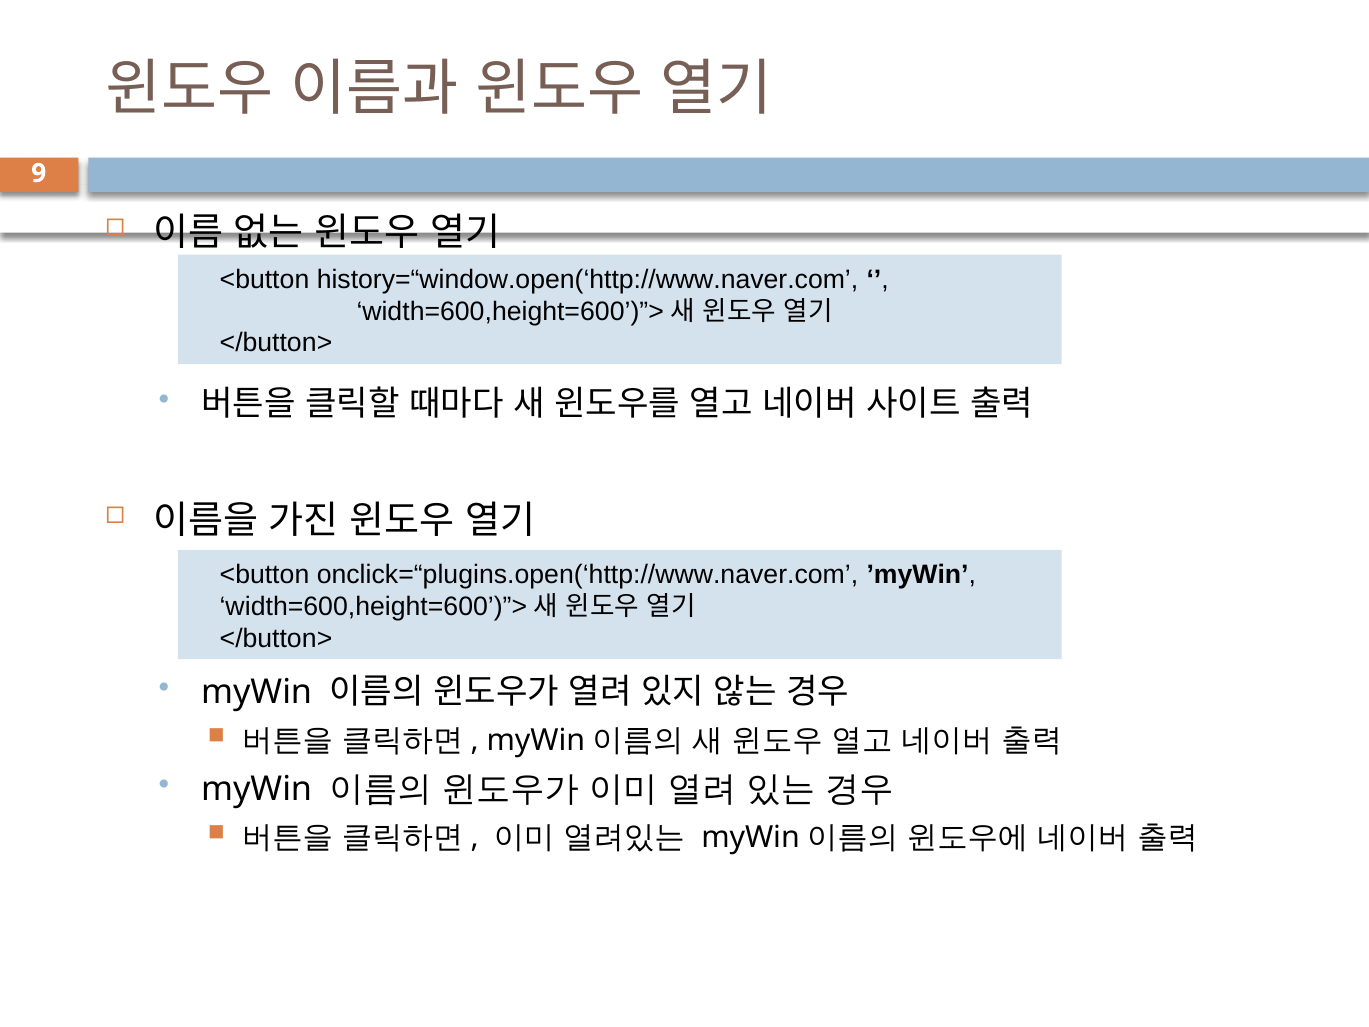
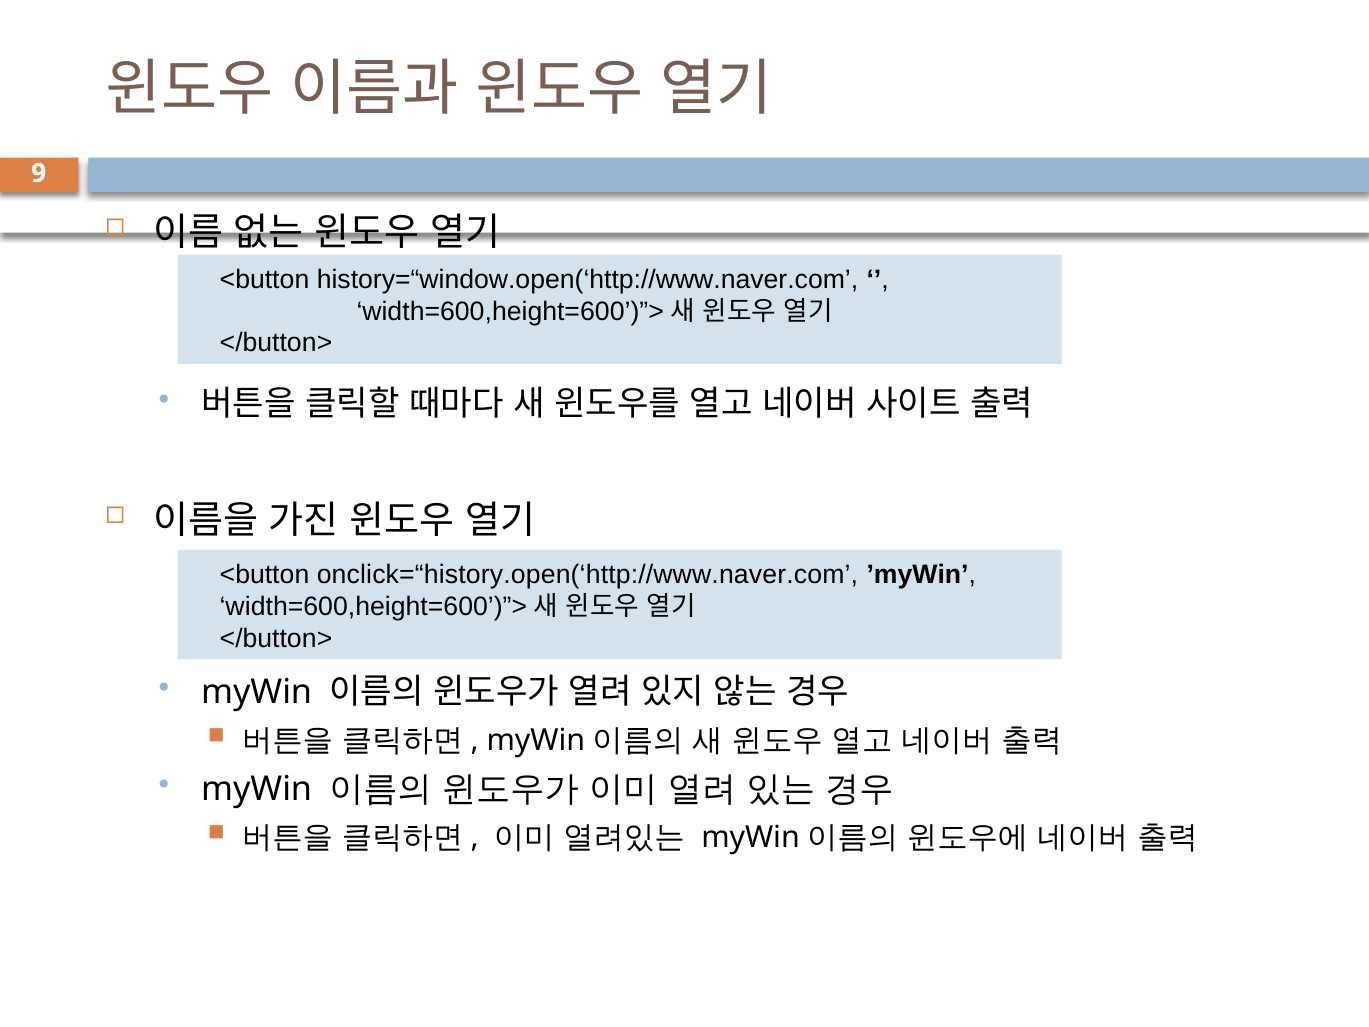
onclick=“plugins.open(‘http://www.naver.com: onclick=“plugins.open(‘http://www.naver.com -> onclick=“history.open(‘http://www.naver.com
